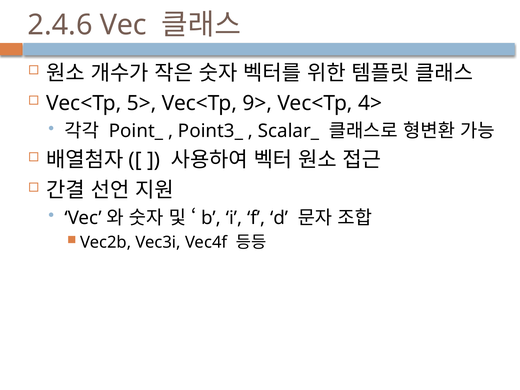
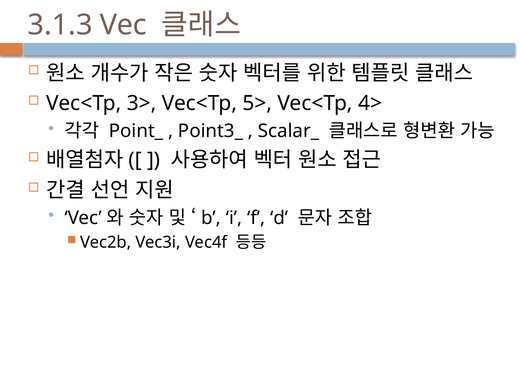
2.4.6: 2.4.6 -> 3.1.3
5>: 5> -> 3>
9>: 9> -> 5>
